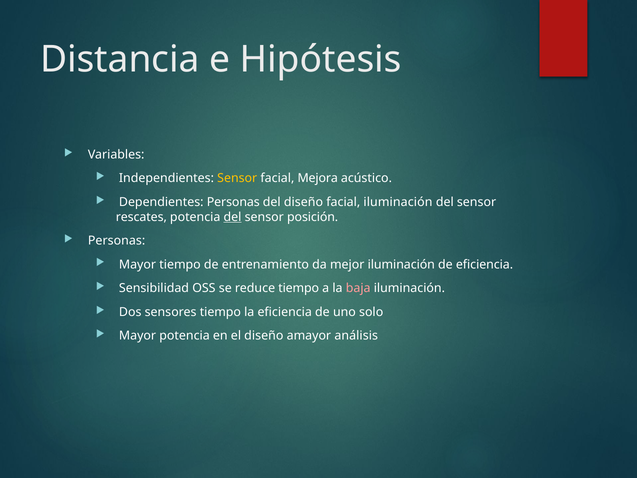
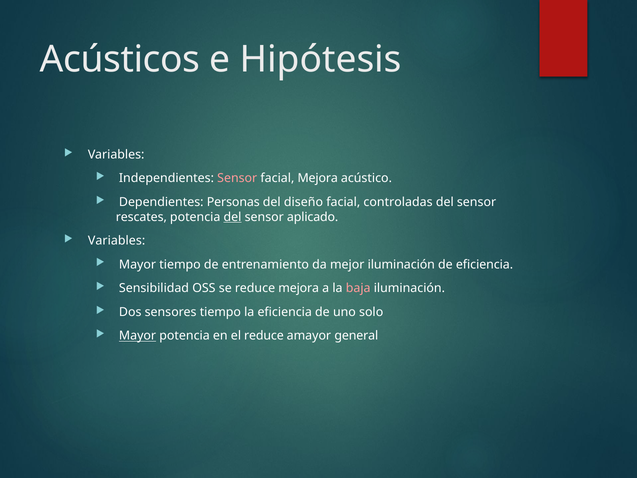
Distancia: Distancia -> Acústicos
Sensor at (237, 178) colour: yellow -> pink
facial iluminación: iluminación -> controladas
posición: posición -> aplicado
Personas at (117, 241): Personas -> Variables
reduce tiempo: tiempo -> mejora
Mayor at (138, 336) underline: none -> present
el diseño: diseño -> reduce
análisis: análisis -> general
